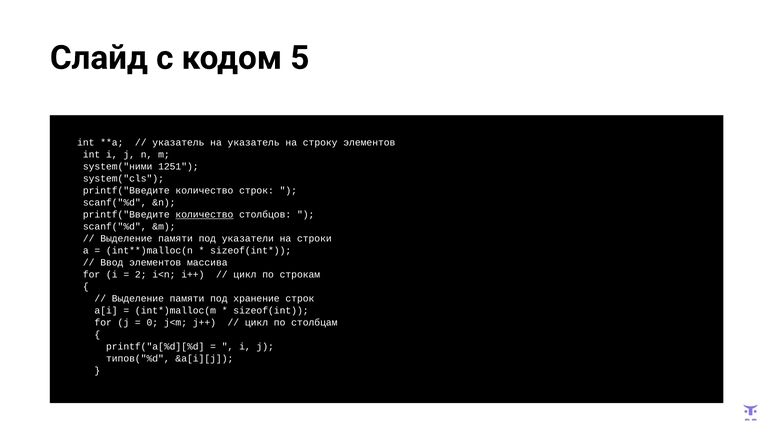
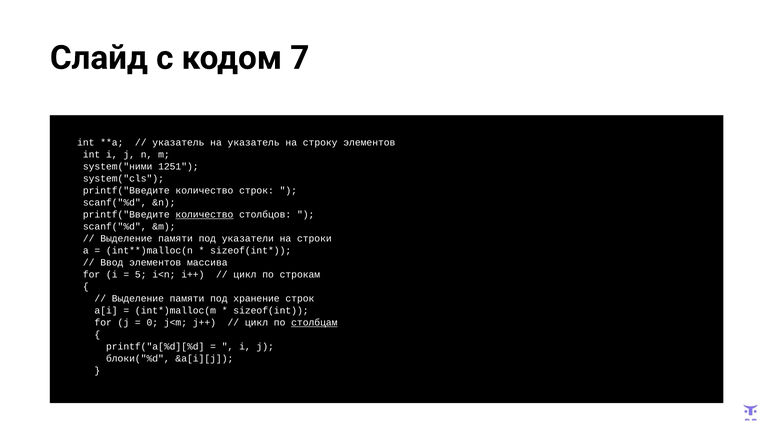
5: 5 -> 7
2: 2 -> 5
столбцам underline: none -> present
типов("%d: типов("%d -> блоки("%d
